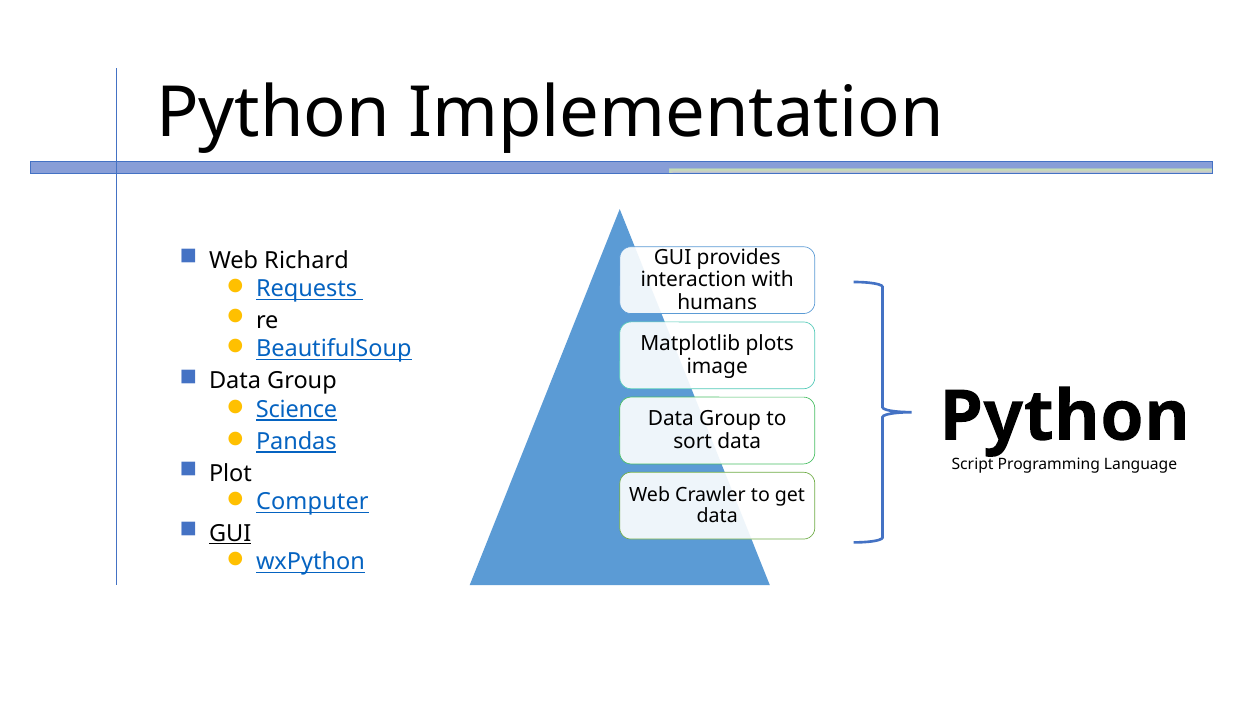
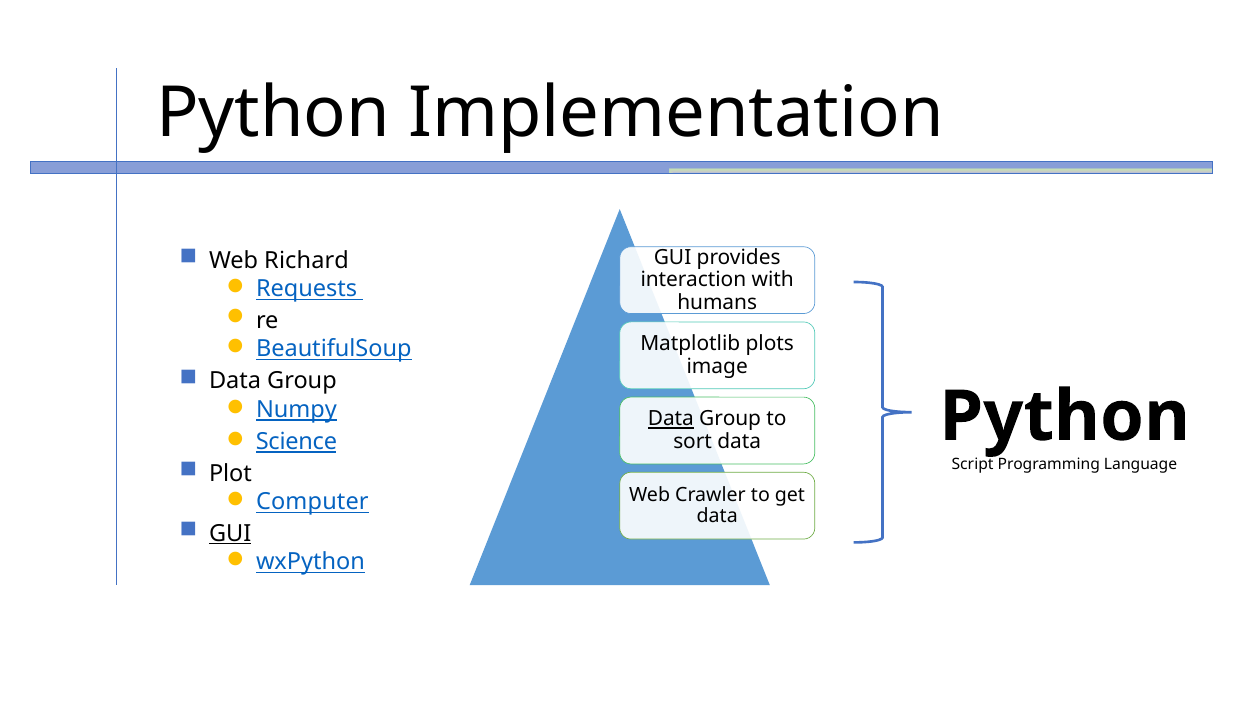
Science: Science -> Numpy
Data at (671, 419) underline: none -> present
Pandas: Pandas -> Science
